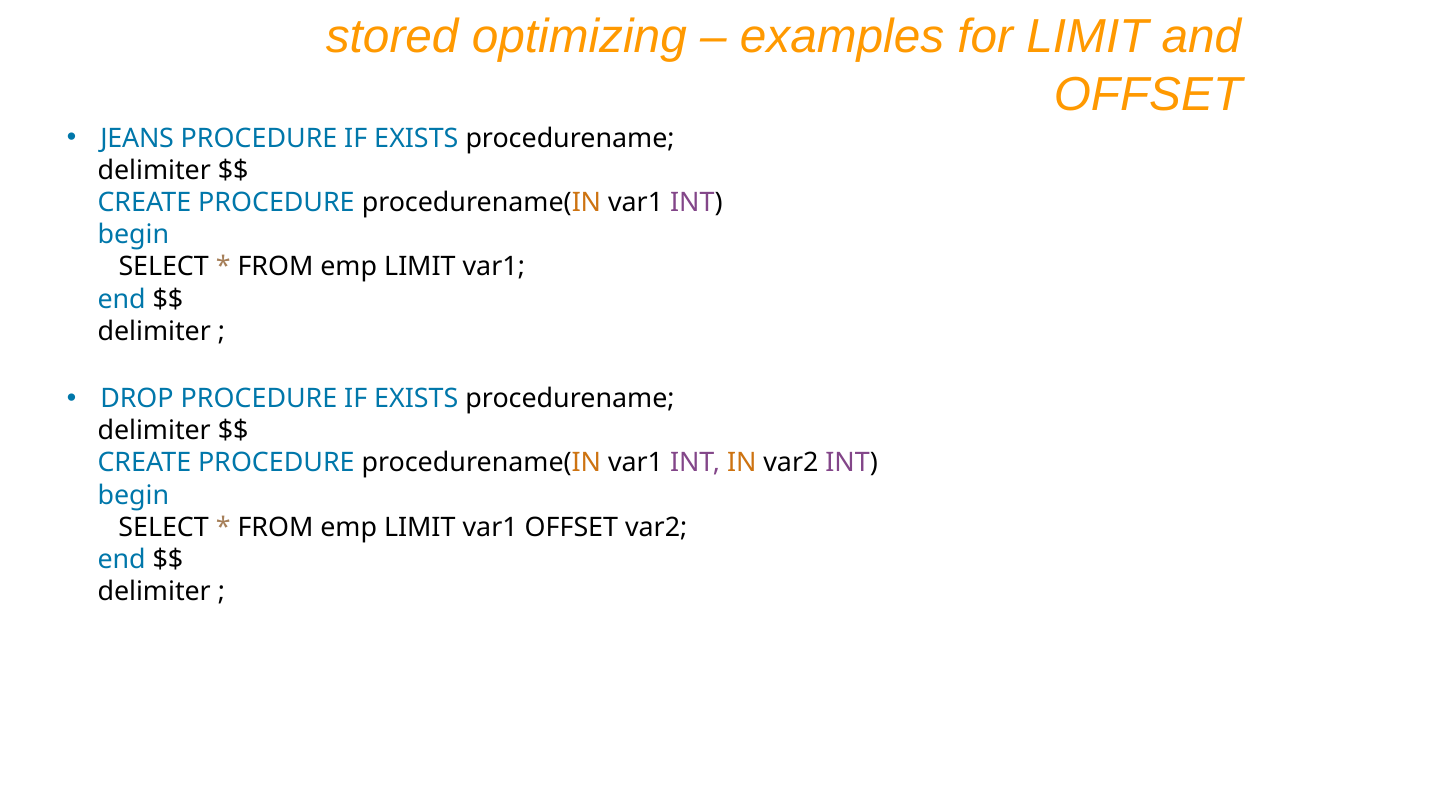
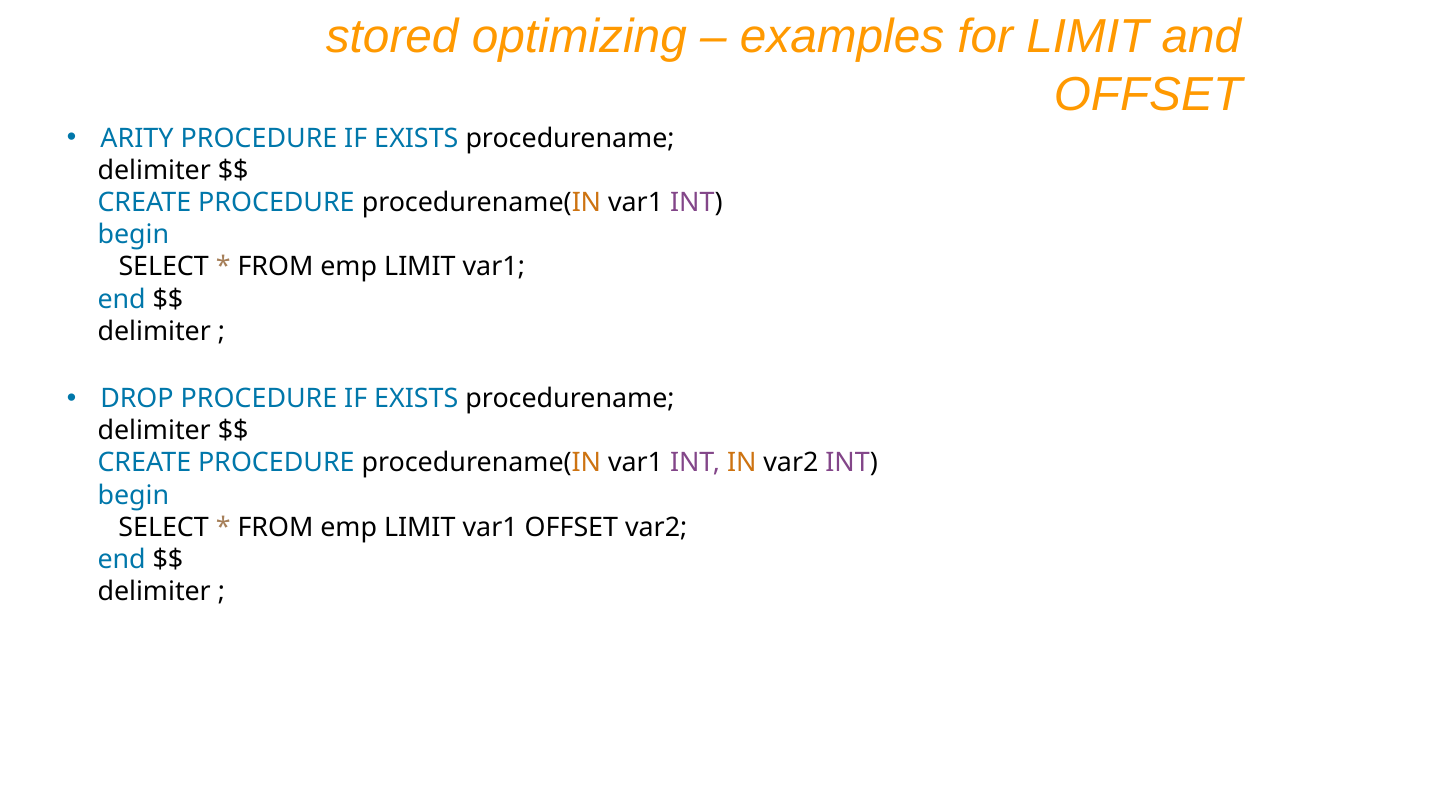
JEANS: JEANS -> ARITY
